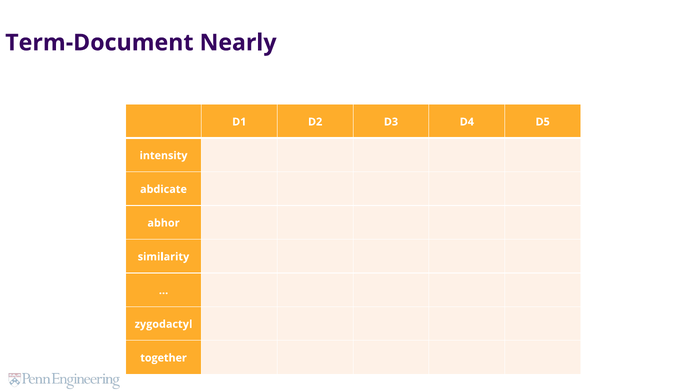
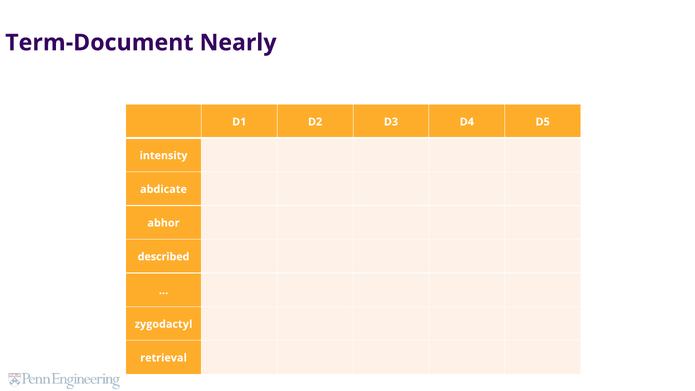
similarity: similarity -> described
together: together -> retrieval
